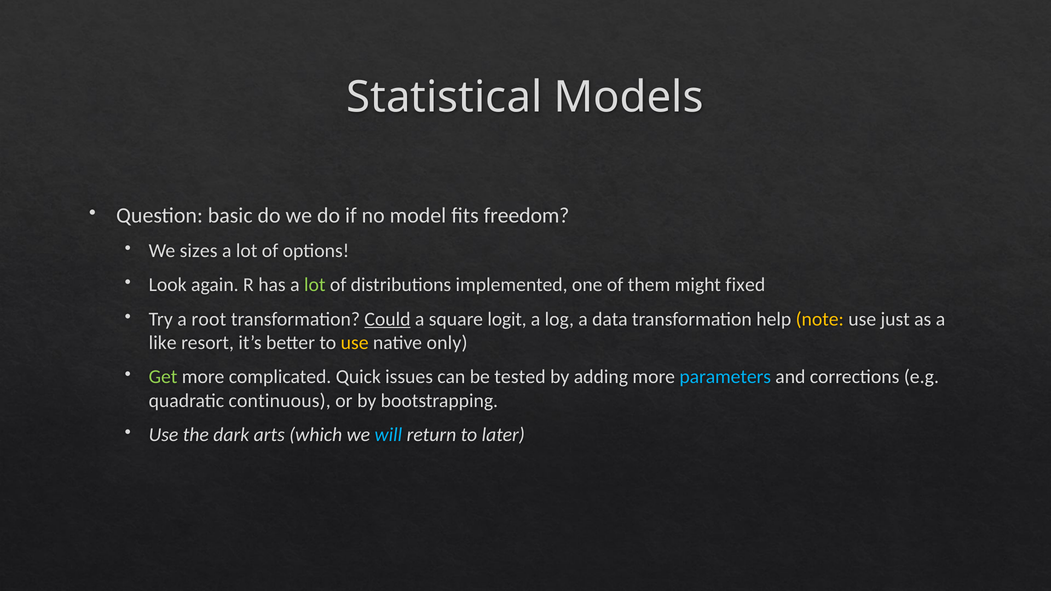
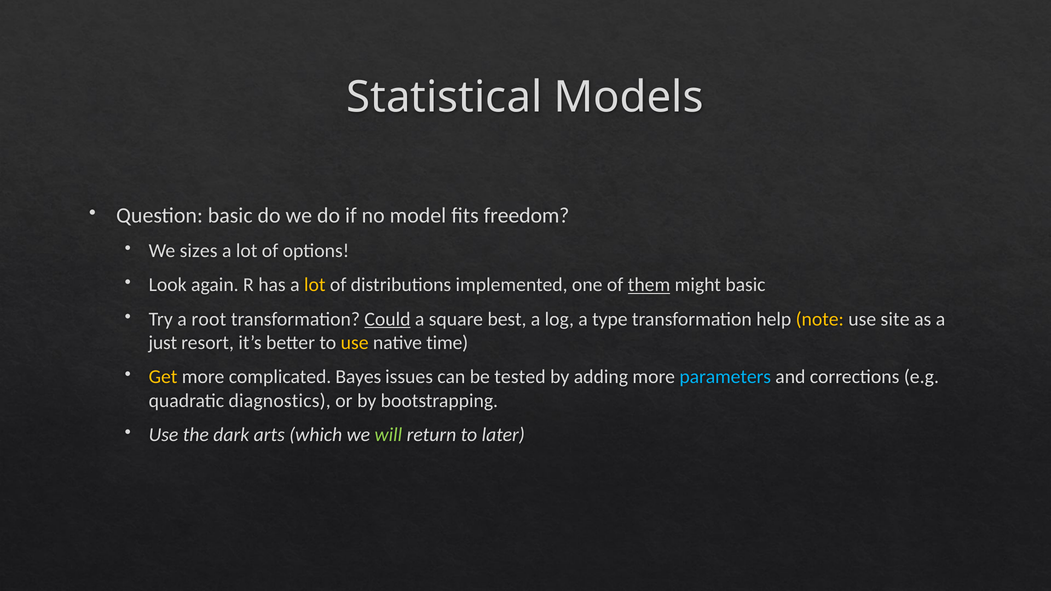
lot at (315, 285) colour: light green -> yellow
them underline: none -> present
might fixed: fixed -> basic
logit: logit -> best
data: data -> type
just: just -> site
like: like -> just
only: only -> time
Get colour: light green -> yellow
Quick: Quick -> Bayes
continuous: continuous -> diagnostics
will colour: light blue -> light green
